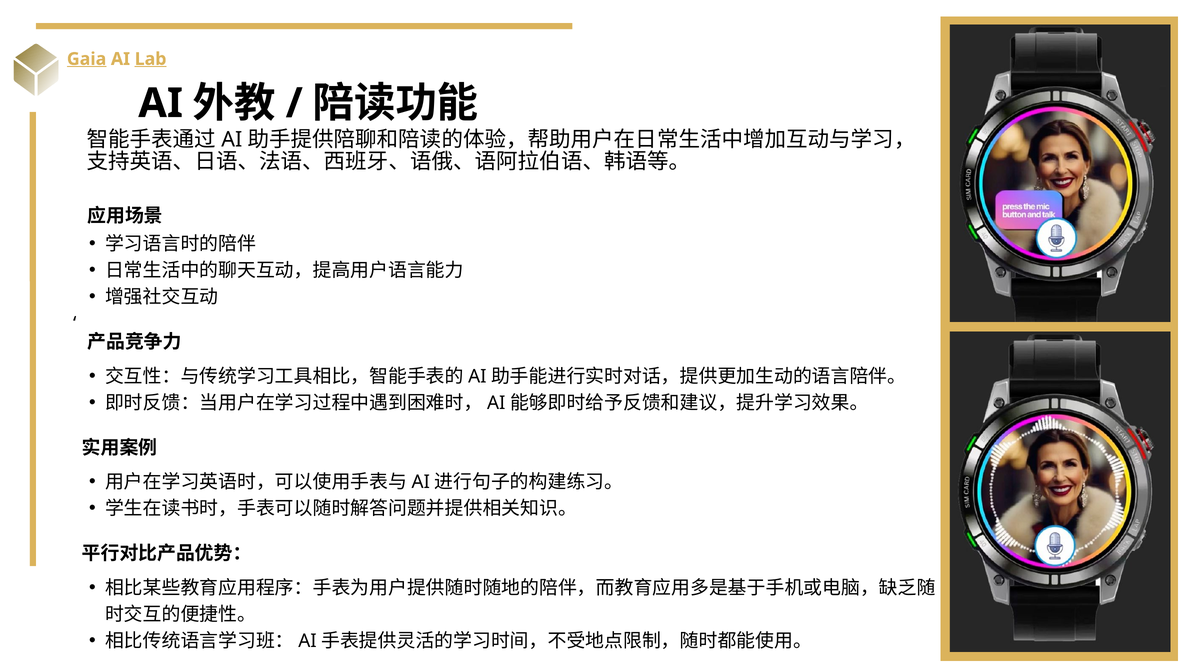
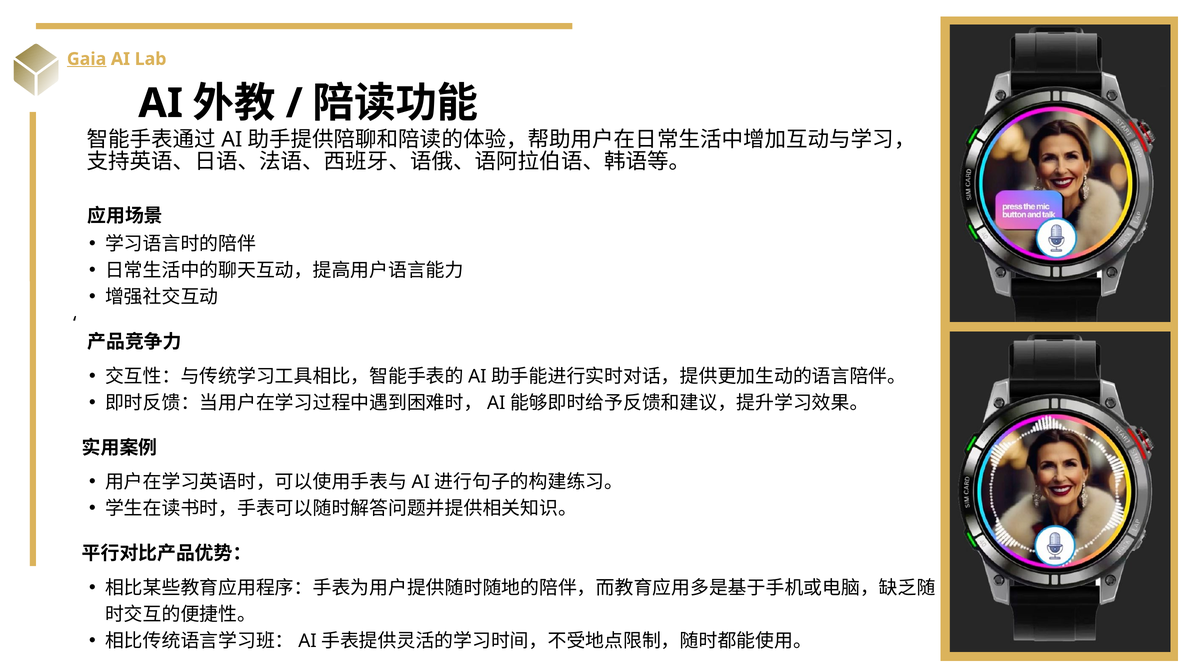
Lab underline: present -> none
